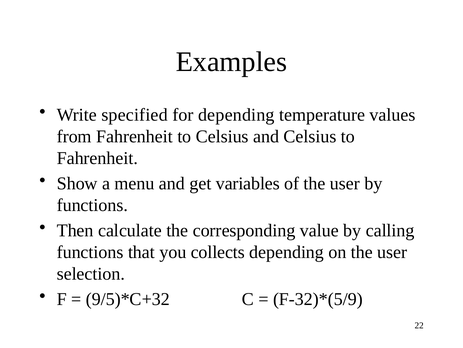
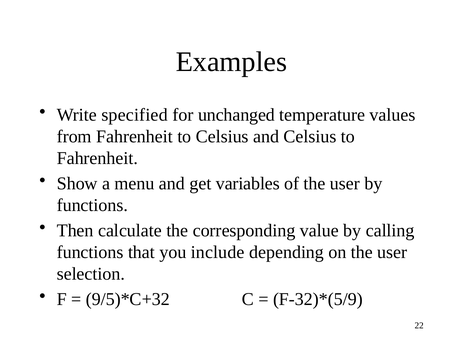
for depending: depending -> unchanged
collects: collects -> include
